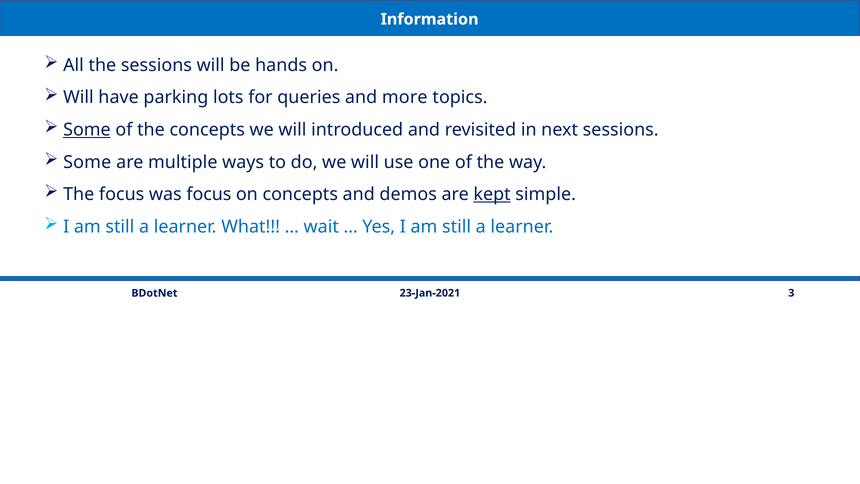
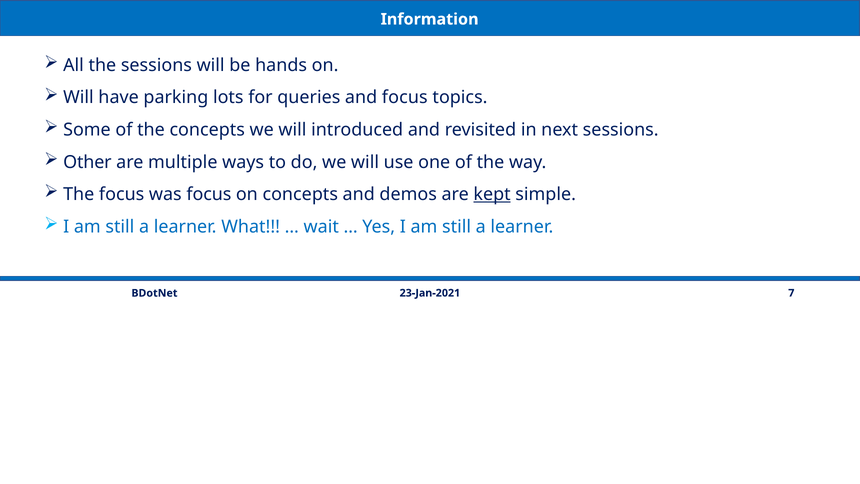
and more: more -> focus
Some at (87, 130) underline: present -> none
Some at (87, 162): Some -> Other
3: 3 -> 7
